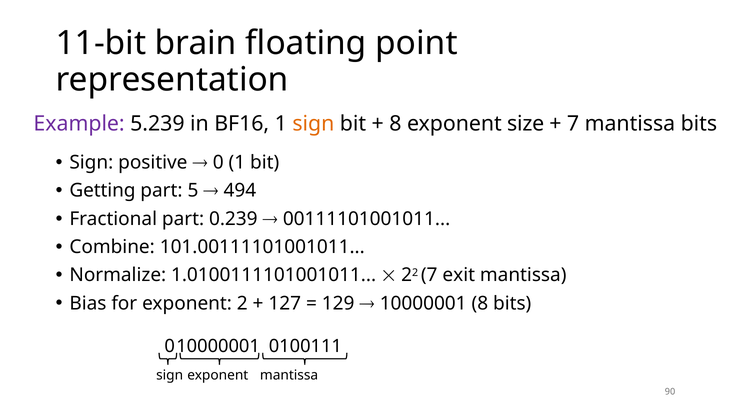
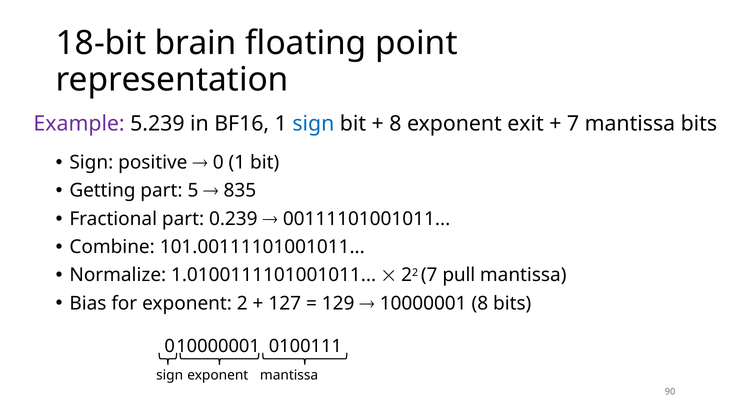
11-bit: 11-bit -> 18-bit
sign at (313, 124) colour: orange -> blue
size: size -> exit
494: 494 -> 835
exit: exit -> pull
